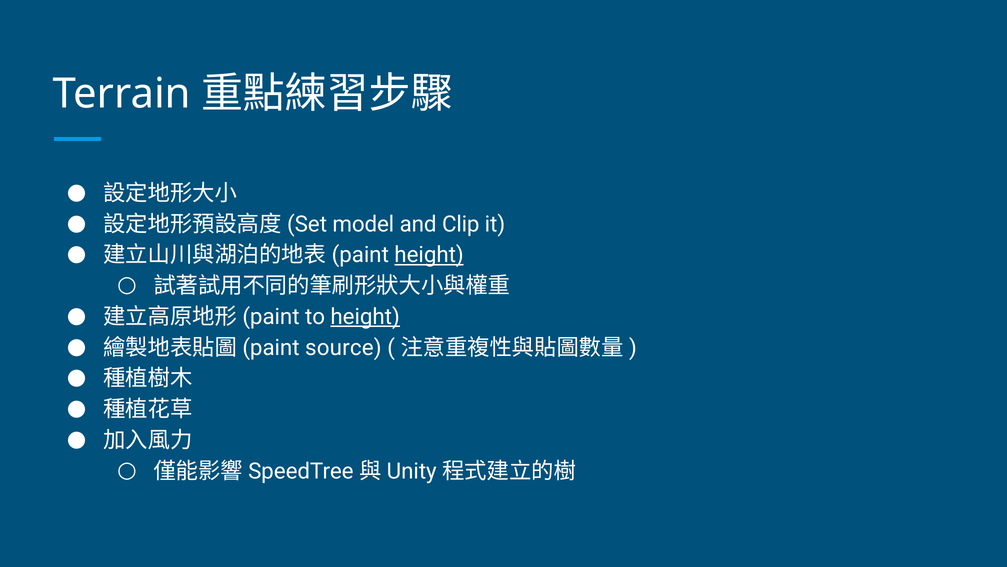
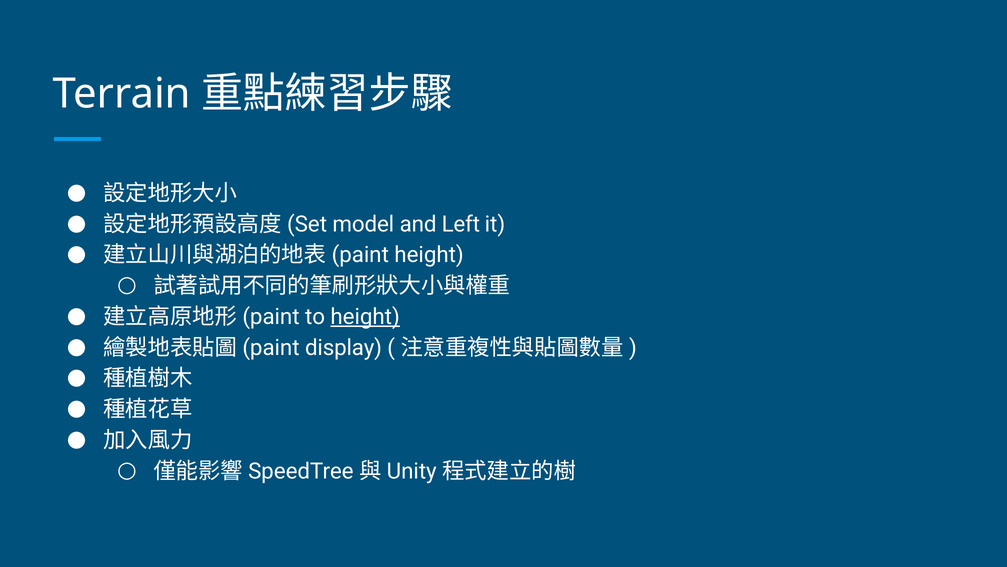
Clip: Clip -> Left
height at (429, 255) underline: present -> none
source: source -> display
